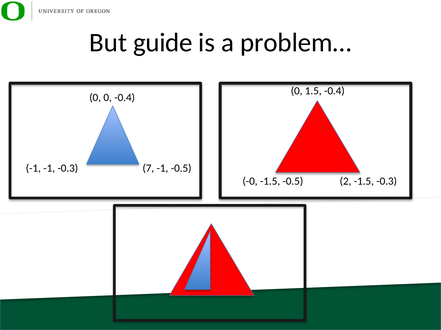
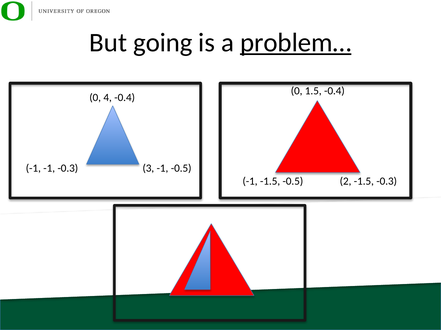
guide: guide -> going
problem… underline: none -> present
0 0: 0 -> 4
7: 7 -> 3
-0 at (250, 182): -0 -> -1
